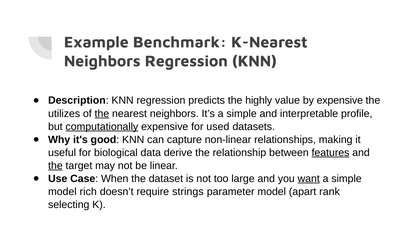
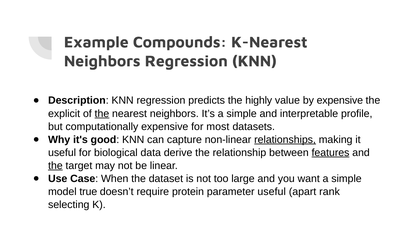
Benchmark: Benchmark -> Compounds
utilizes: utilizes -> explicit
computationally underline: present -> none
used: used -> most
relationships underline: none -> present
want underline: present -> none
rich: rich -> true
strings: strings -> protein
parameter model: model -> useful
